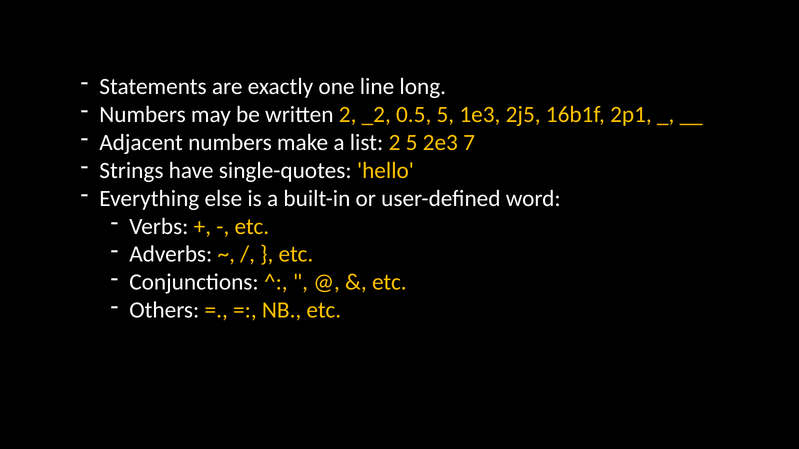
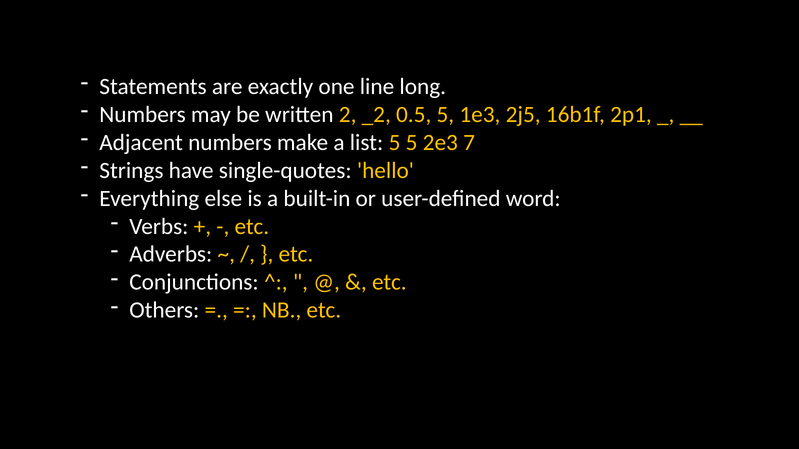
list 2: 2 -> 5
